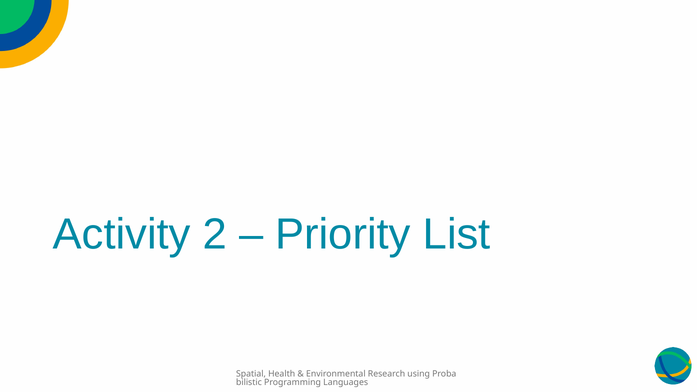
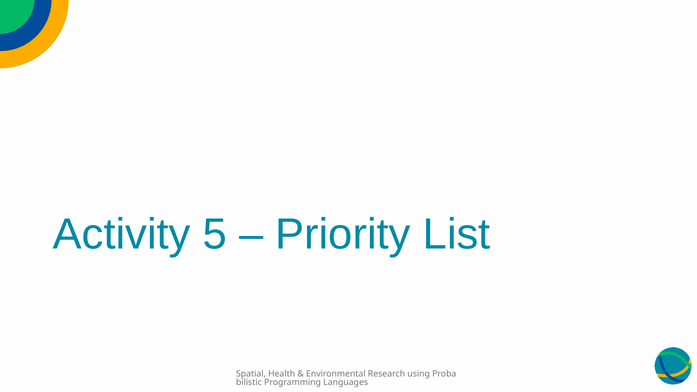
2: 2 -> 5
